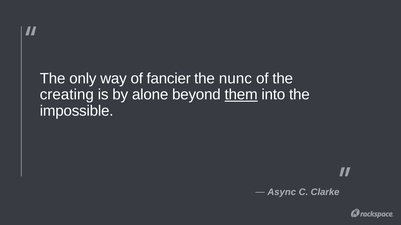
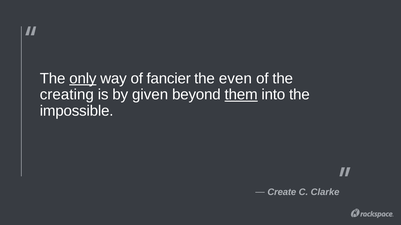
only underline: none -> present
nunc: nunc -> even
alone: alone -> given
Async: Async -> Create
